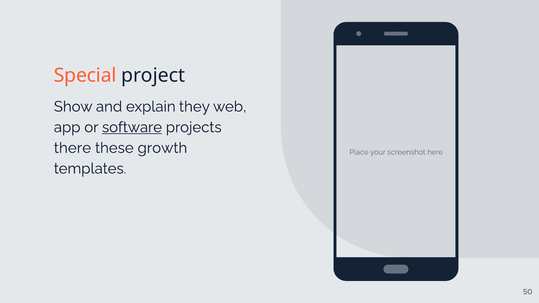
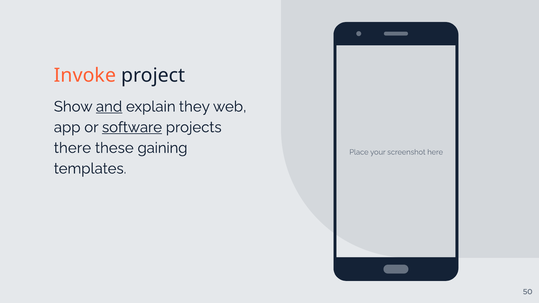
Special: Special -> Invoke
and underline: none -> present
growth: growth -> gaining
